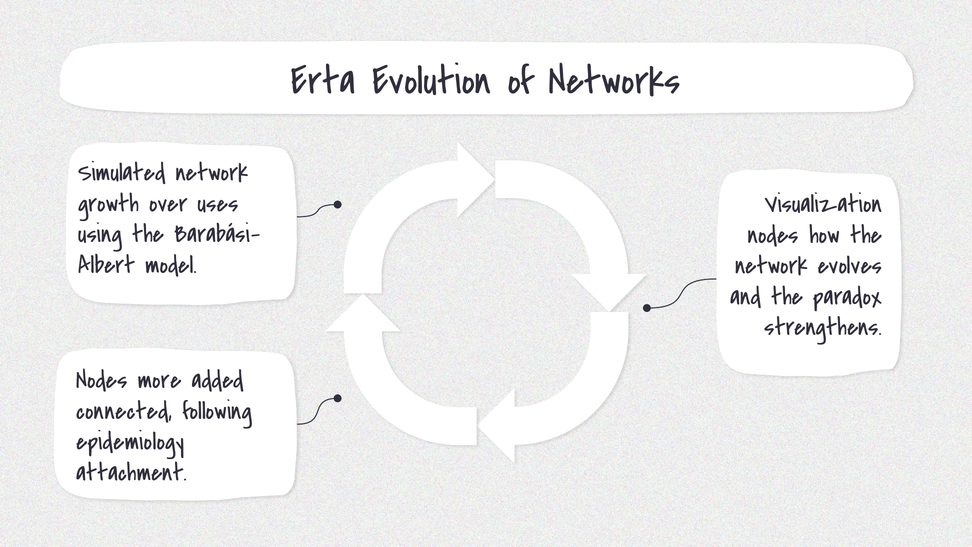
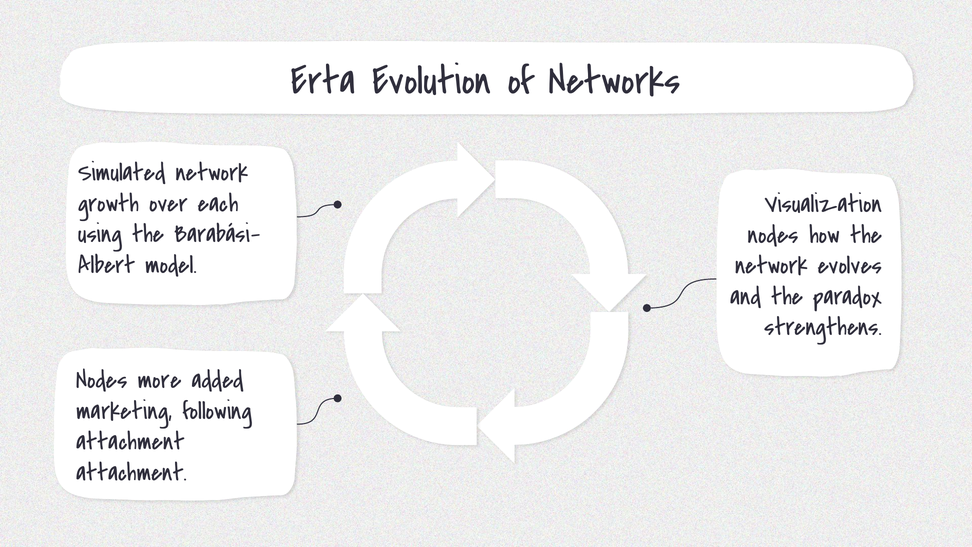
uses: uses -> each
connected: connected -> marketing
epidemiology at (130, 441): epidemiology -> attachment
